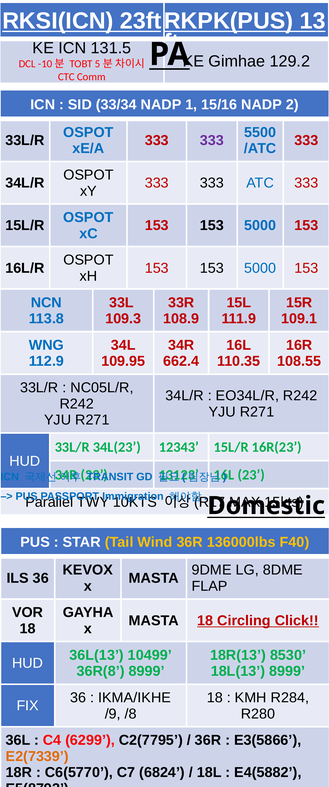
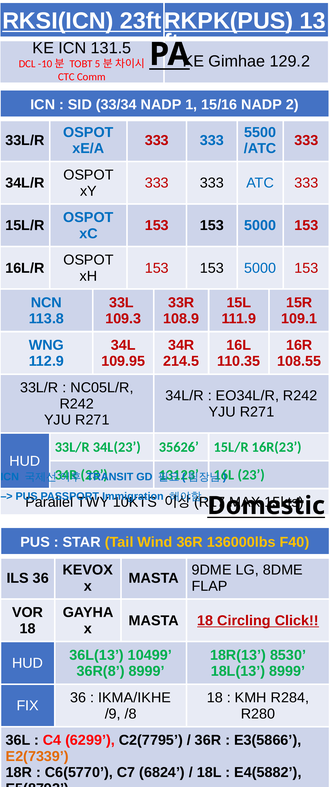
333 at (212, 140) colour: purple -> blue
662.4: 662.4 -> 214.5
12343: 12343 -> 35626
